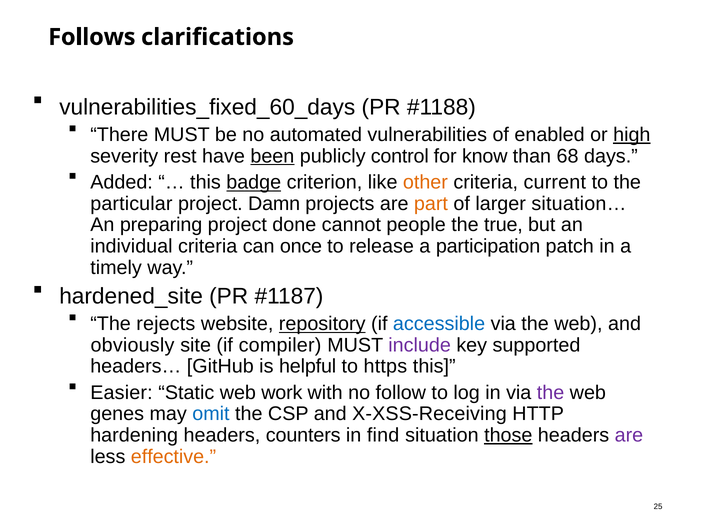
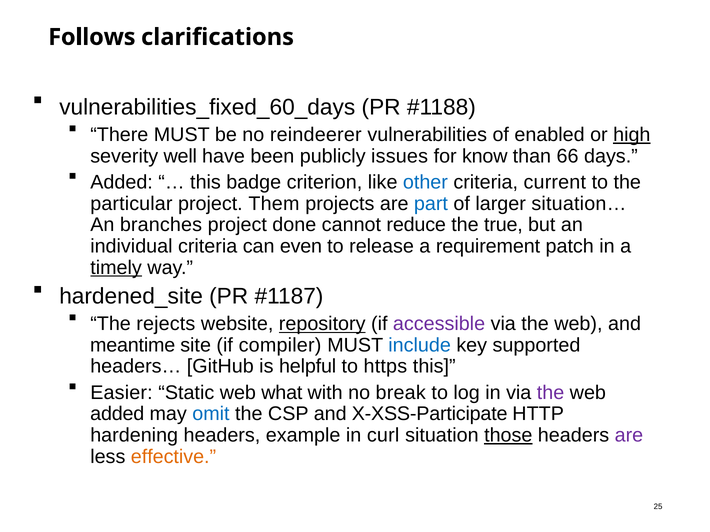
automated: automated -> reindeerer
rest: rest -> well
been underline: present -> none
control: control -> issues
68: 68 -> 66
badge underline: present -> none
other colour: orange -> blue
Damn: Damn -> Them
part colour: orange -> blue
preparing: preparing -> branches
people: people -> reduce
once: once -> even
participation: participation -> requirement
timely underline: none -> present
accessible colour: blue -> purple
obviously: obviously -> meantime
include colour: purple -> blue
work: work -> what
follow: follow -> break
genes at (117, 414): genes -> added
X-XSS-Receiving: X-XSS-Receiving -> X-XSS-Participate
counters: counters -> example
find: find -> curl
